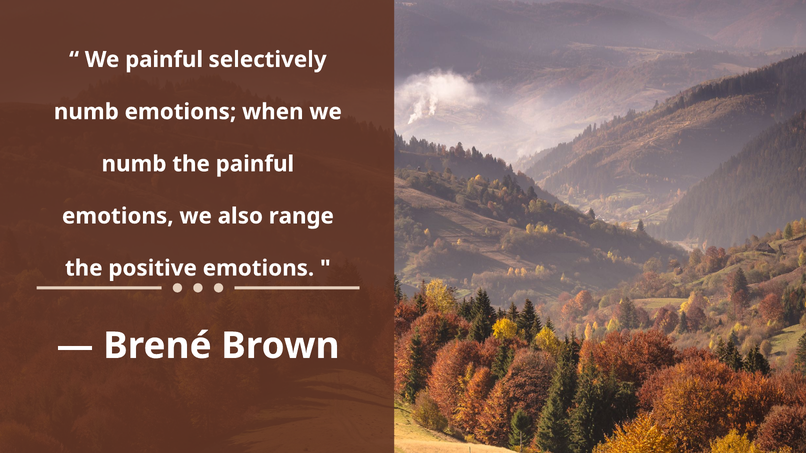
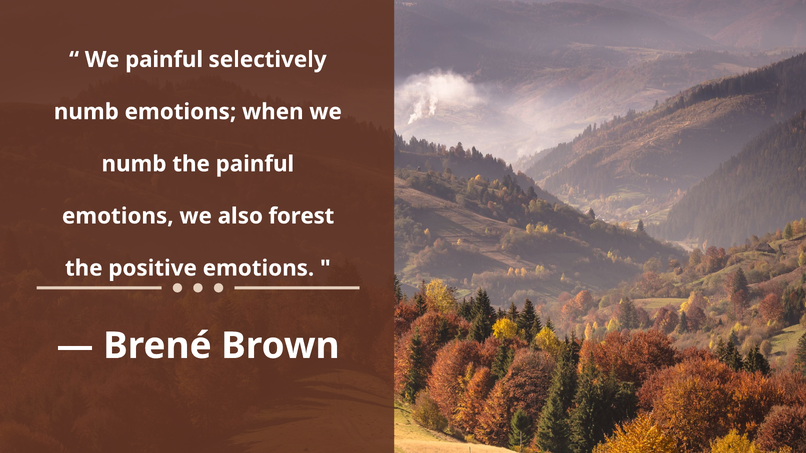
range: range -> forest
